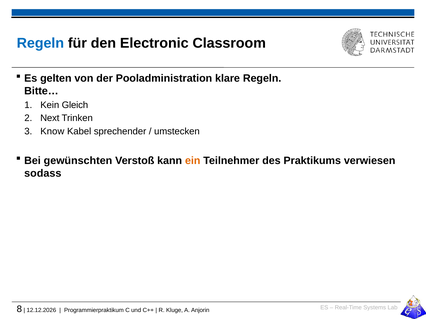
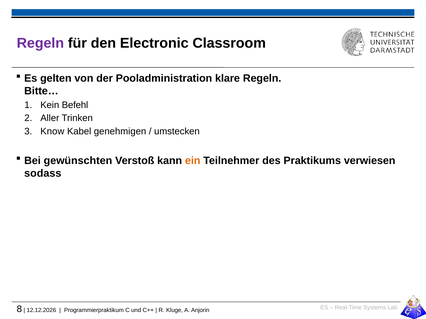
Regeln at (40, 43) colour: blue -> purple
Gleich: Gleich -> Befehl
Next: Next -> Aller
sprechender: sprechender -> genehmigen
